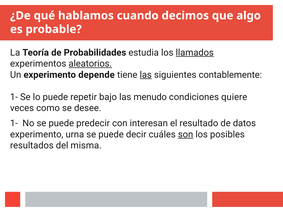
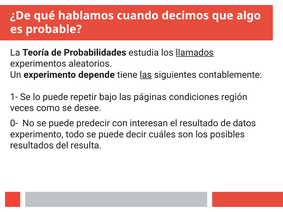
aleatorios underline: present -> none
menudo: menudo -> páginas
quiere: quiere -> región
1- at (14, 123): 1- -> 0-
urna: urna -> todo
son underline: present -> none
misma: misma -> resulta
